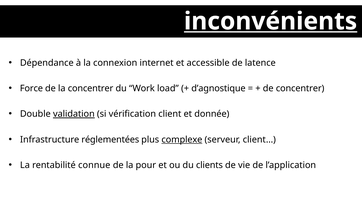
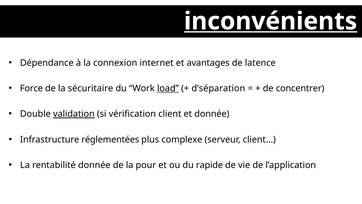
accessible: accessible -> avantages
la concentrer: concentrer -> sécuritaire
load underline: none -> present
d’agnostique: d’agnostique -> d’séparation
complexe underline: present -> none
rentabilité connue: connue -> donnée
clients: clients -> rapide
